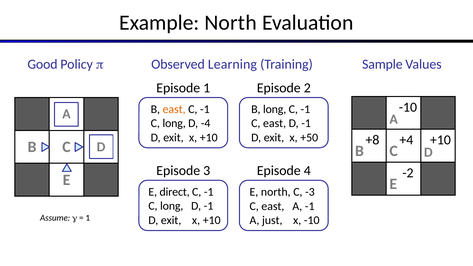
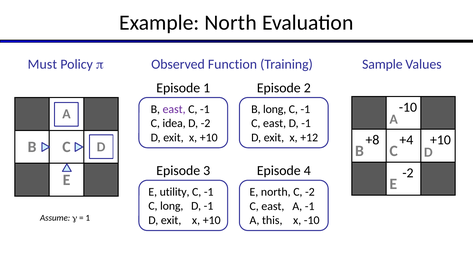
Good: Good -> Must
Learning: Learning -> Function
east at (174, 109) colour: orange -> purple
long at (174, 123): long -> idea
D -4: -4 -> -2
+50: +50 -> +12
direct: direct -> utility
C -3: -3 -> -2
just: just -> this
